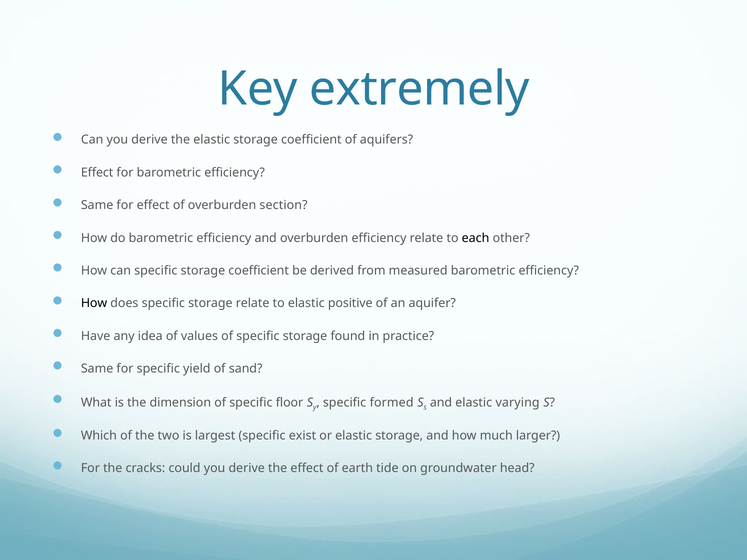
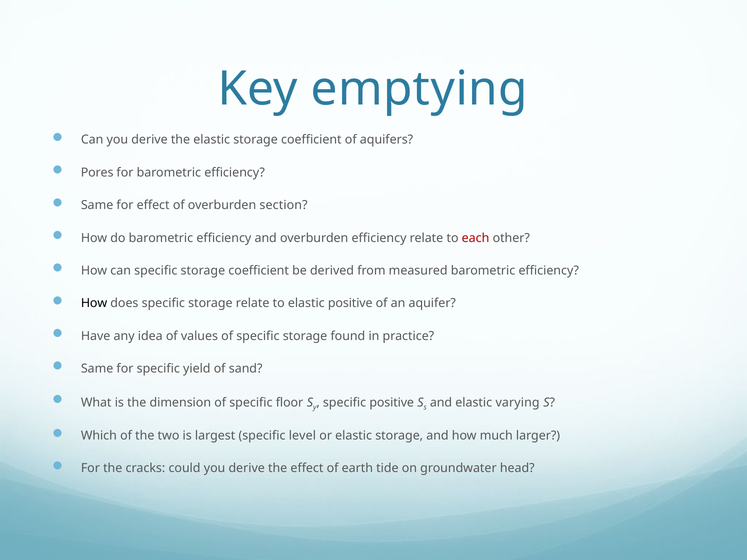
extremely: extremely -> emptying
Effect at (97, 173): Effect -> Pores
each colour: black -> red
specific formed: formed -> positive
exist: exist -> level
